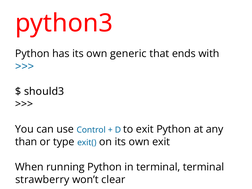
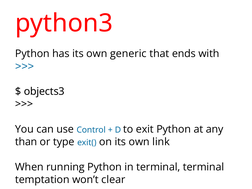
should3: should3 -> objects3
own exit: exit -> link
strawberry: strawberry -> temptation
